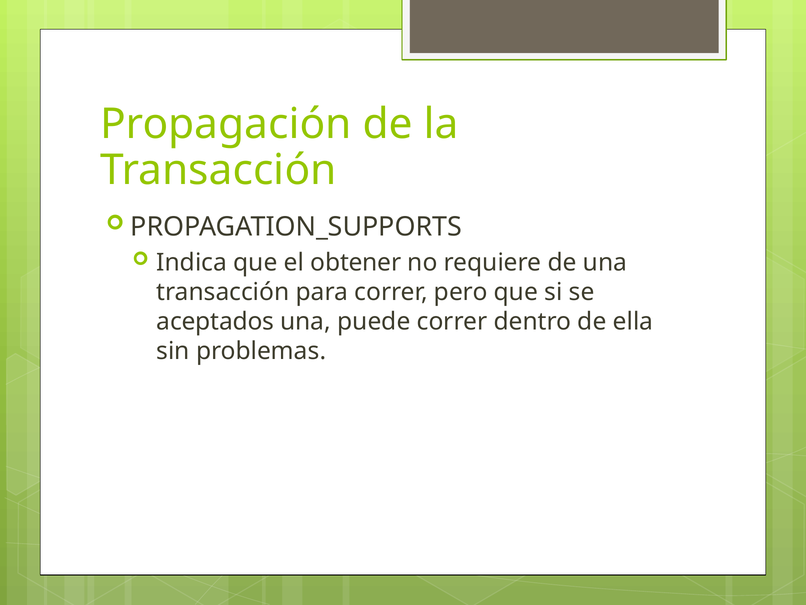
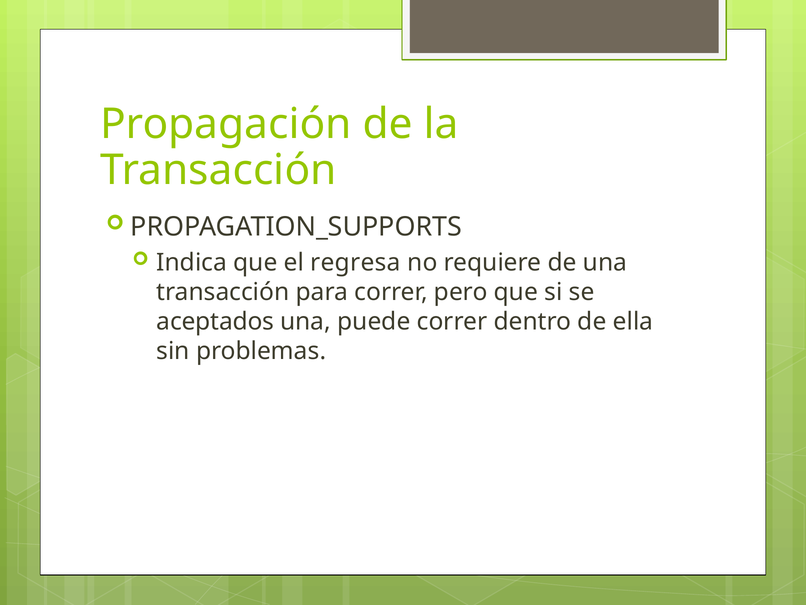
obtener: obtener -> regresa
